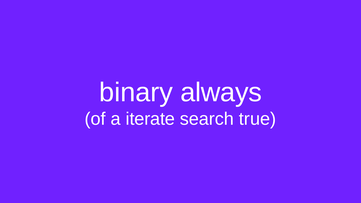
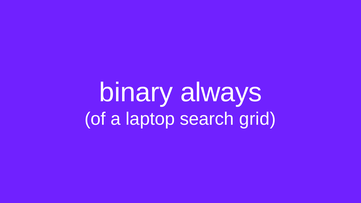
iterate: iterate -> laptop
true: true -> grid
